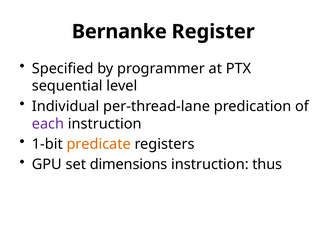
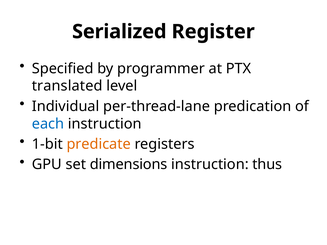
Bernanke: Bernanke -> Serialized
sequential: sequential -> translated
each colour: purple -> blue
